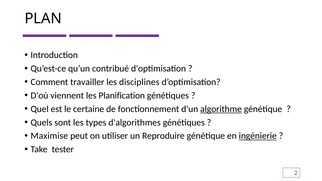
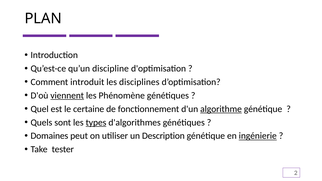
contribué: contribué -> discipline
travailler: travailler -> introduit
viennent underline: none -> present
Planification: Planification -> Phénomène
types underline: none -> present
Maximise: Maximise -> Domaines
Reproduire: Reproduire -> Description
